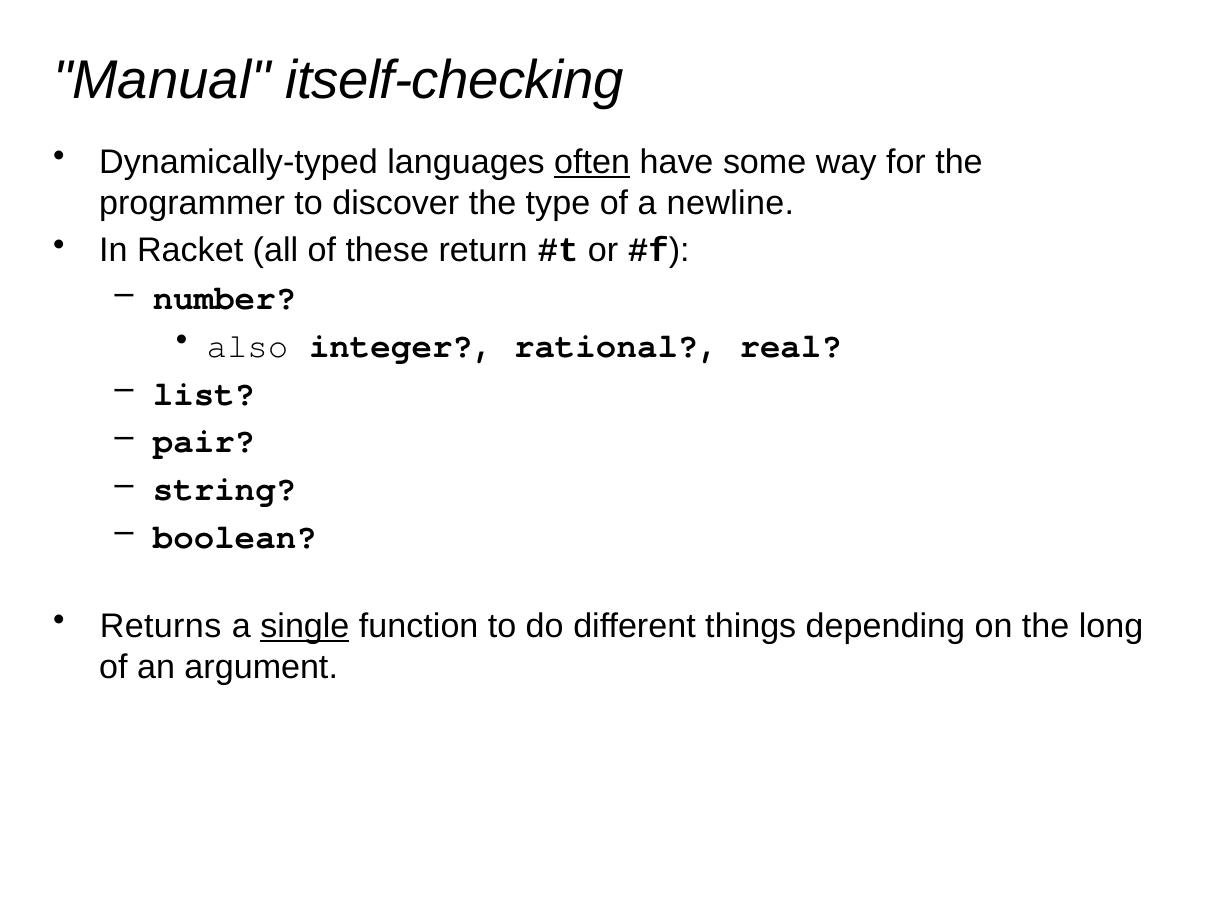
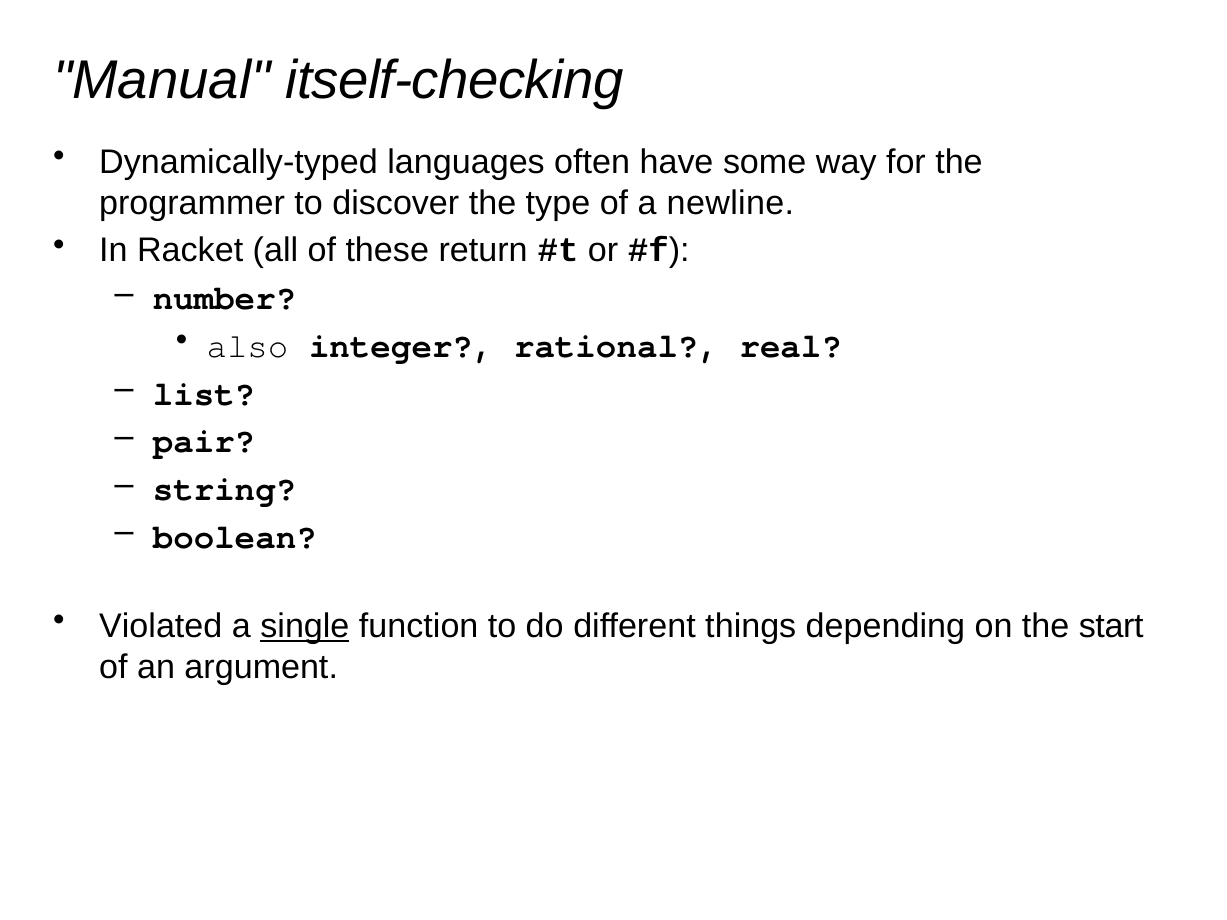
often underline: present -> none
Returns: Returns -> Violated
long: long -> start
